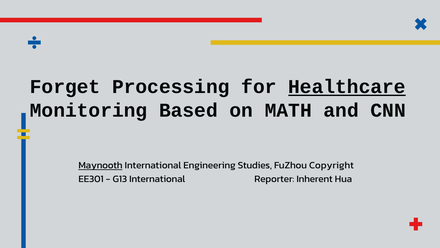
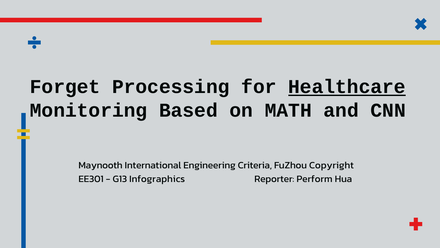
Maynooth underline: present -> none
Studies: Studies -> Criteria
G13 International: International -> Infographics
Inherent: Inherent -> Perform
